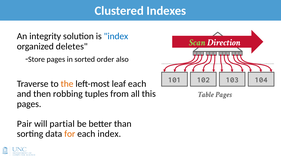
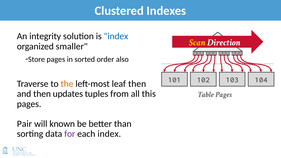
Scan colour: light green -> yellow
deletes: deletes -> smaller
leaf each: each -> then
robbing: robbing -> updates
partial: partial -> known
for colour: orange -> purple
